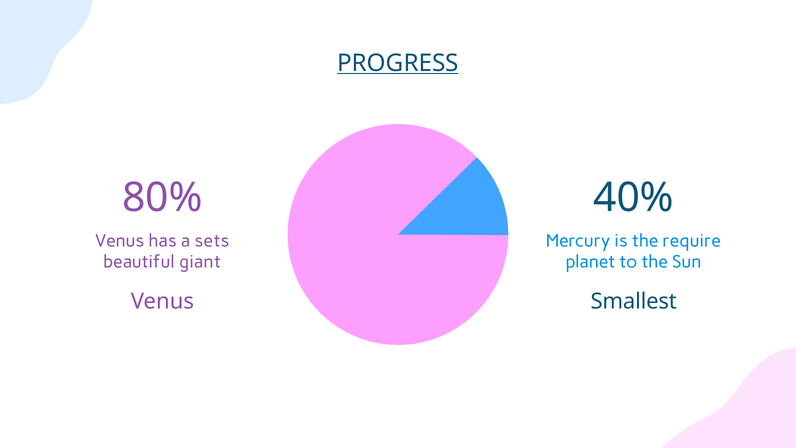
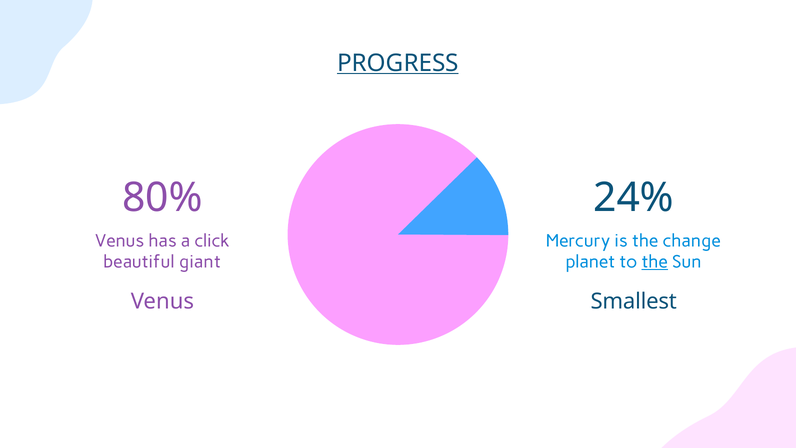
40%: 40% -> 24%
sets: sets -> click
require: require -> change
the at (655, 262) underline: none -> present
